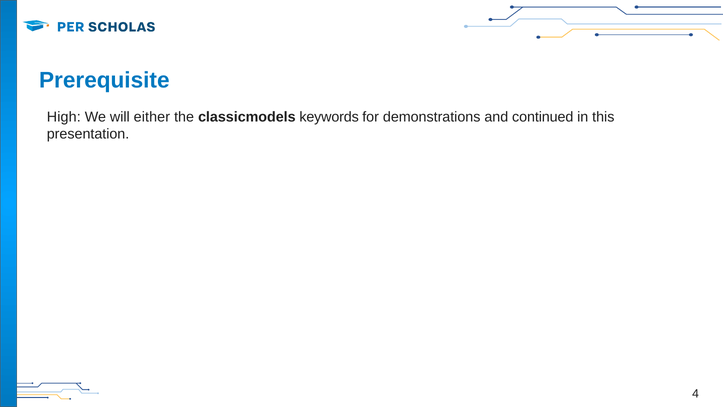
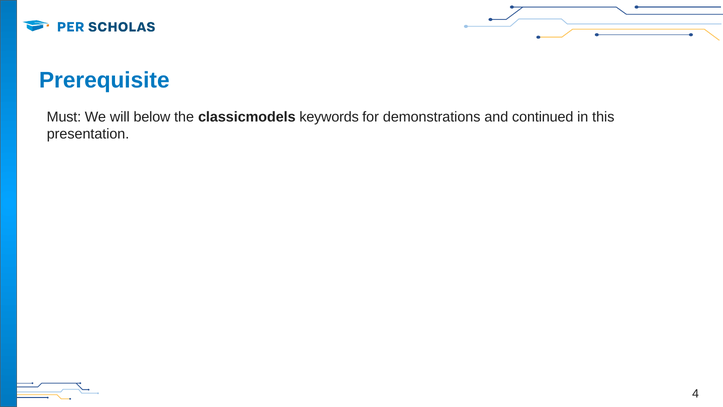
High: High -> Must
either: either -> below
